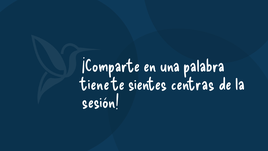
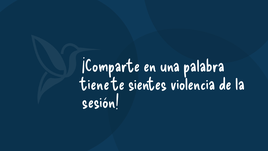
centras: centras -> violencia
